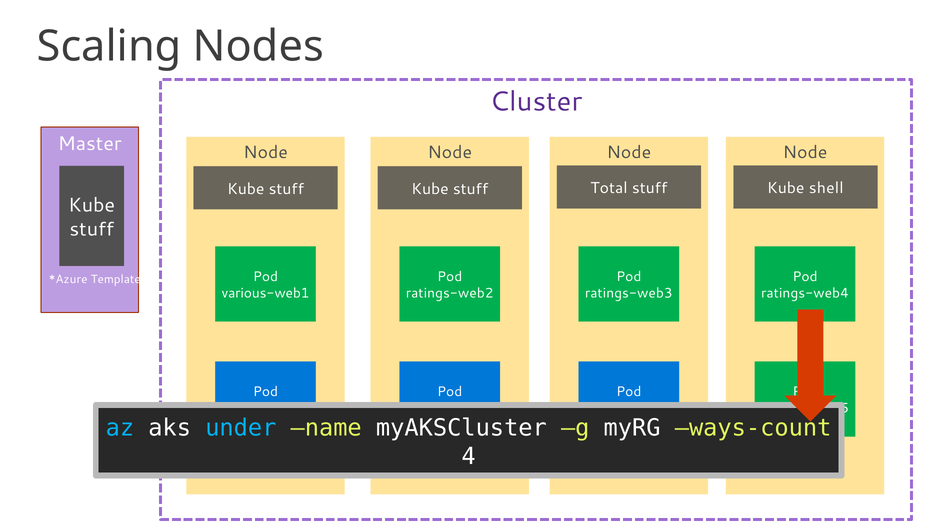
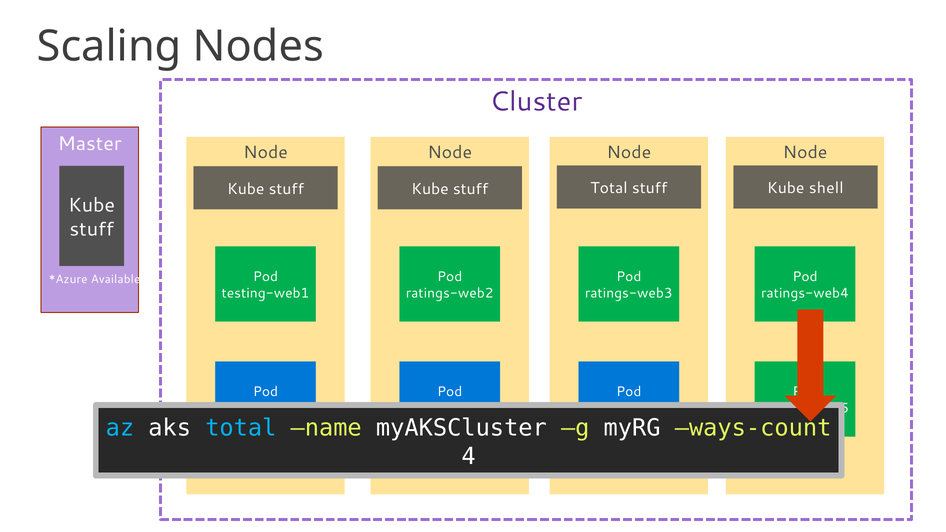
Template: Template -> Available
various-web1: various-web1 -> testing-web1
aks under: under -> total
